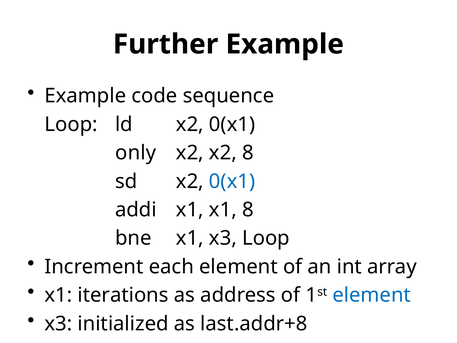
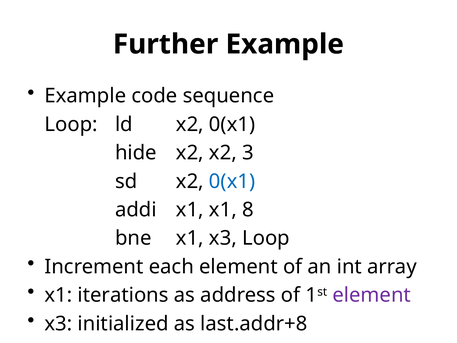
only: only -> hide
x2 8: 8 -> 3
element at (372, 295) colour: blue -> purple
